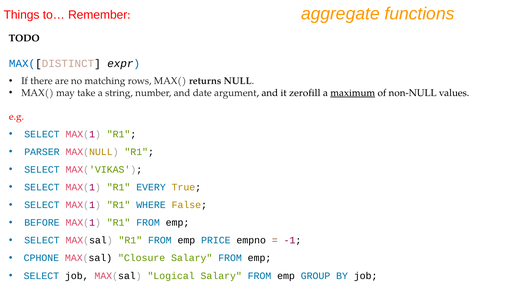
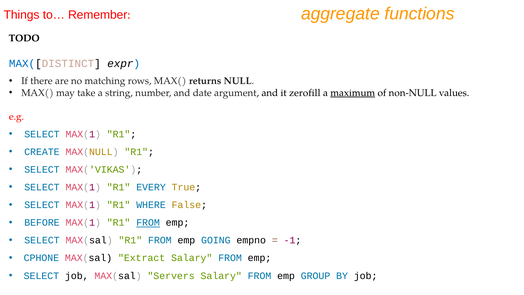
PARSER: PARSER -> CREATE
FROM at (148, 222) underline: none -> present
PRICE: PRICE -> GOING
Closure: Closure -> Extract
Logical: Logical -> Servers
